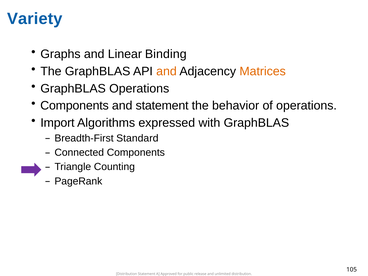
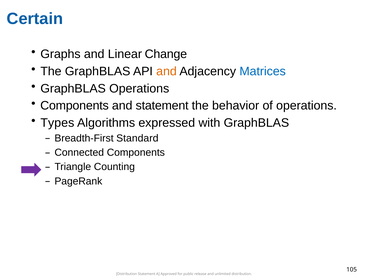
Variety: Variety -> Certain
Binding: Binding -> Change
Matrices colour: orange -> blue
Import: Import -> Types
